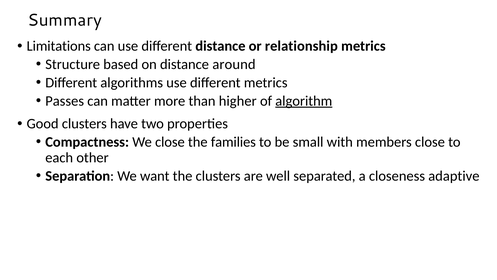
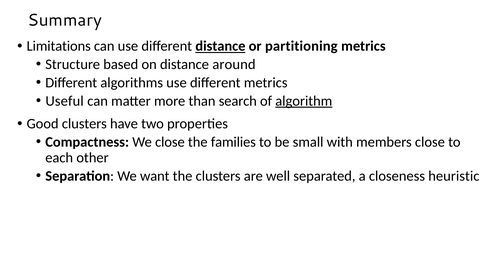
distance at (220, 46) underline: none -> present
relationship: relationship -> partitioning
Passes: Passes -> Useful
higher: higher -> search
adaptive: adaptive -> heuristic
